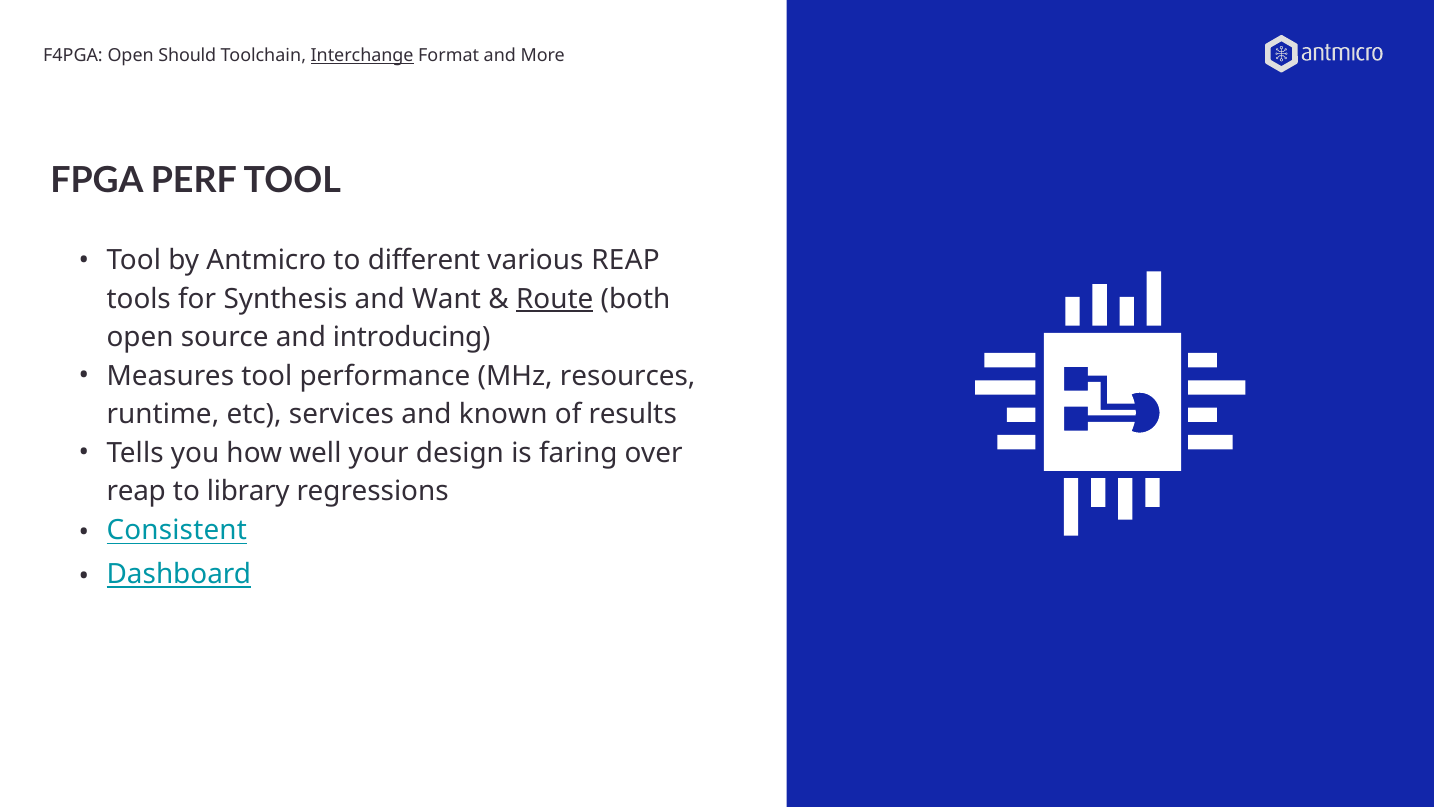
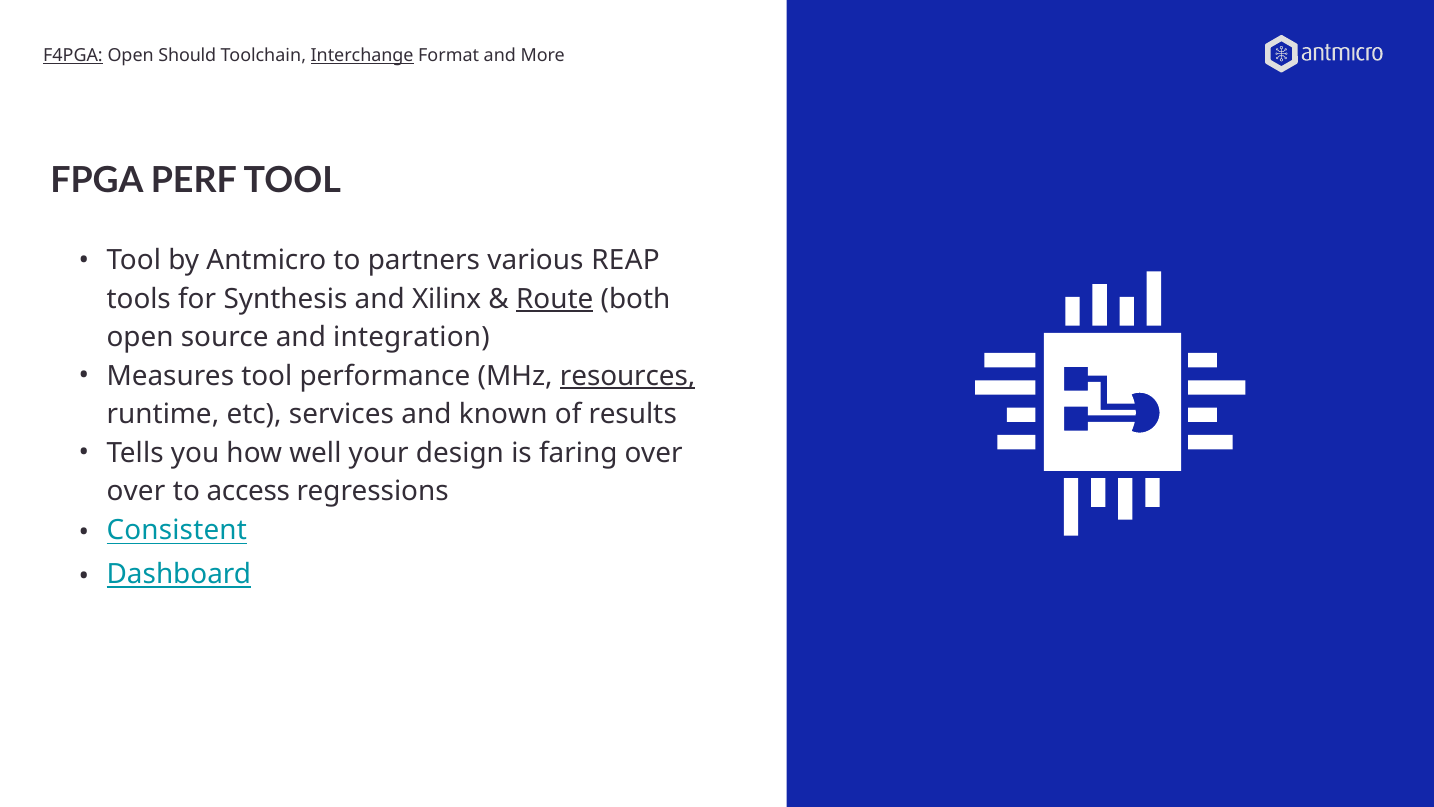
F4PGA underline: none -> present
different: different -> partners
Want: Want -> Xilinx
introducing: introducing -> integration
resources underline: none -> present
reap at (136, 491): reap -> over
library: library -> access
